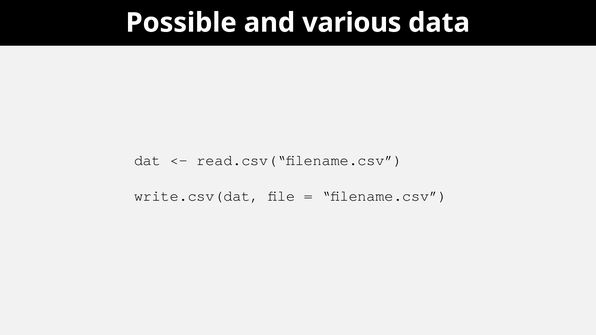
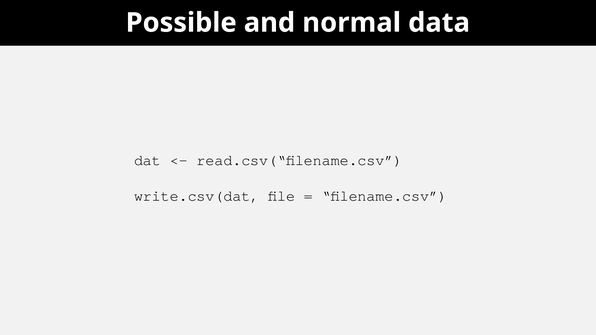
various: various -> normal
